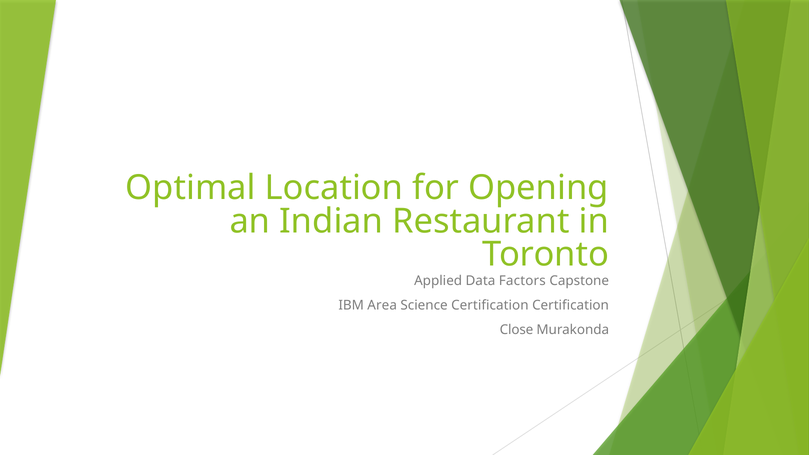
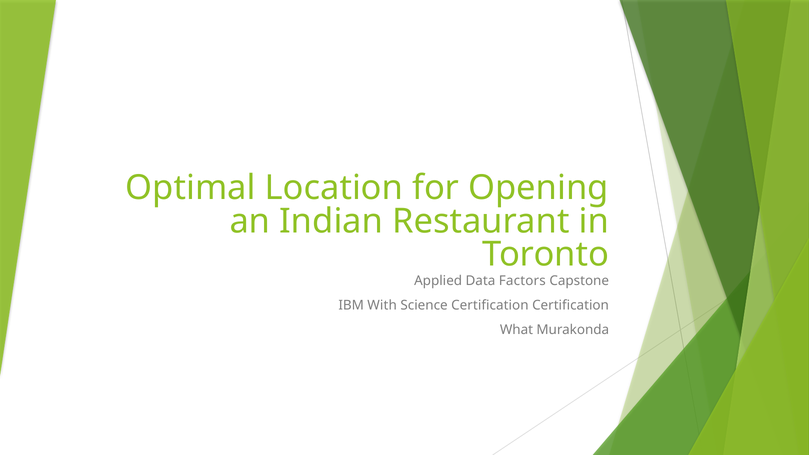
Area: Area -> With
Close: Close -> What
